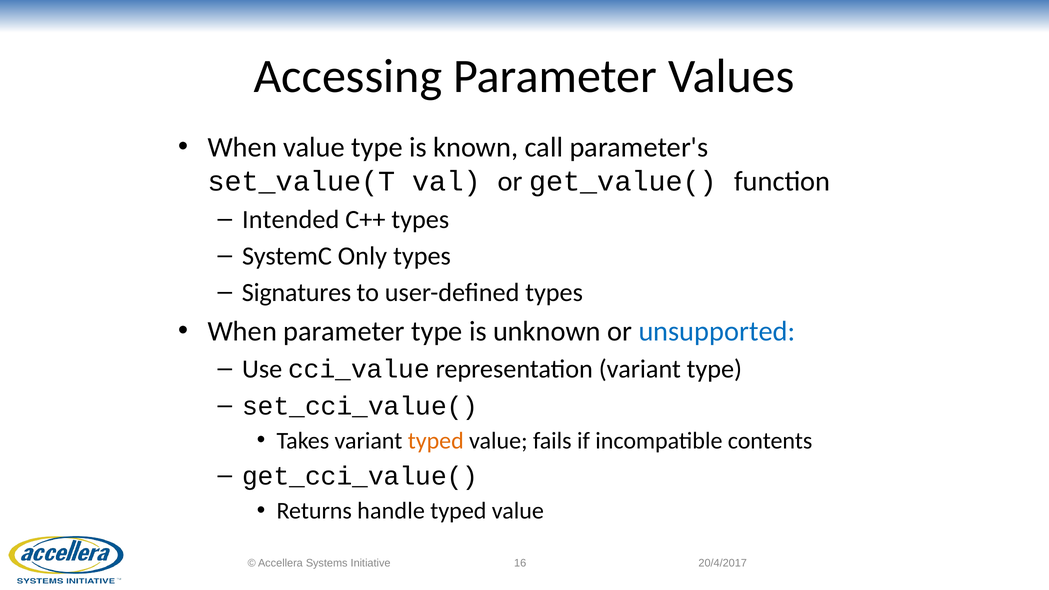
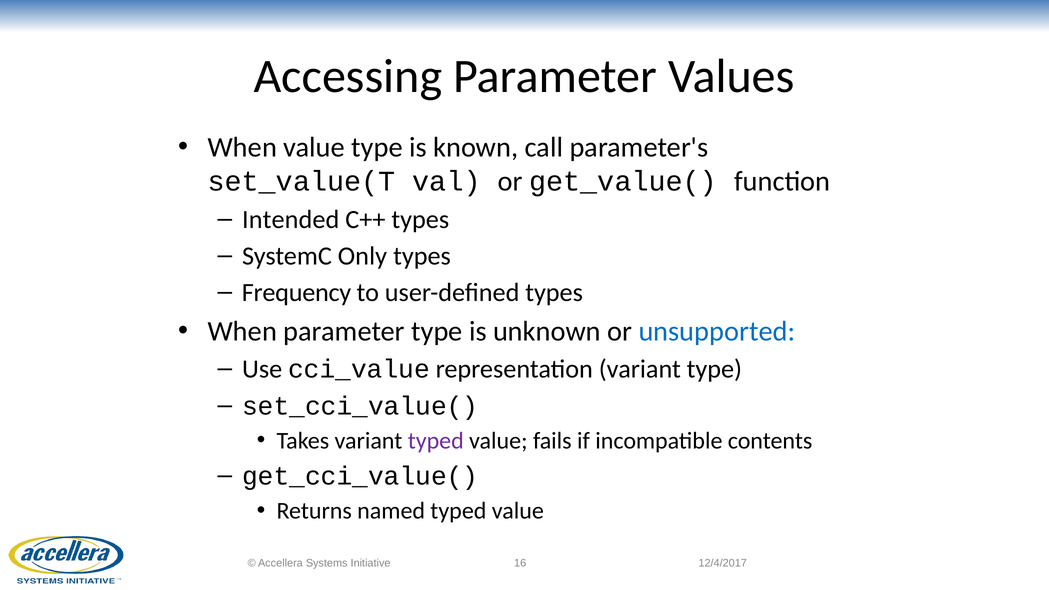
Signatures: Signatures -> Frequency
typed at (436, 441) colour: orange -> purple
handle: handle -> named
20/4/2017: 20/4/2017 -> 12/4/2017
